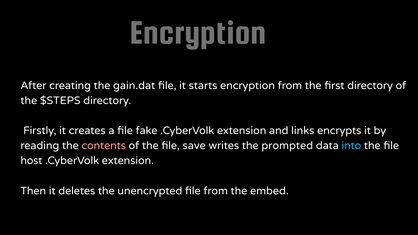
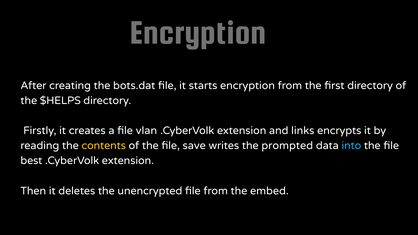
gain.dat: gain.dat -> bots.dat
$STEPS: $STEPS -> $HELPS
fake: fake -> vlan
contents colour: pink -> yellow
host: host -> best
